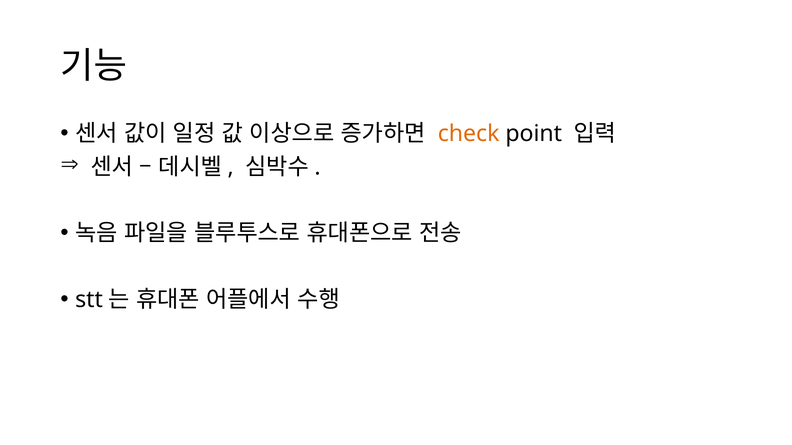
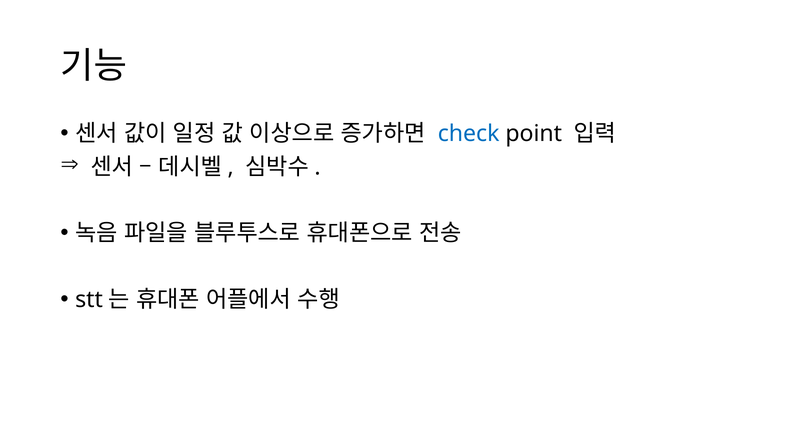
check colour: orange -> blue
